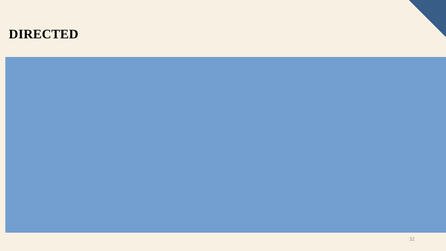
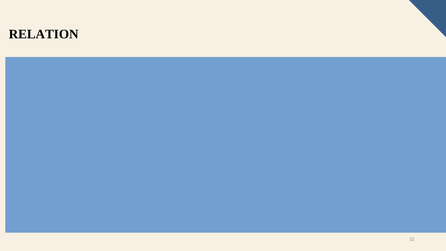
DIRECTED: DIRECTED -> RELATION
